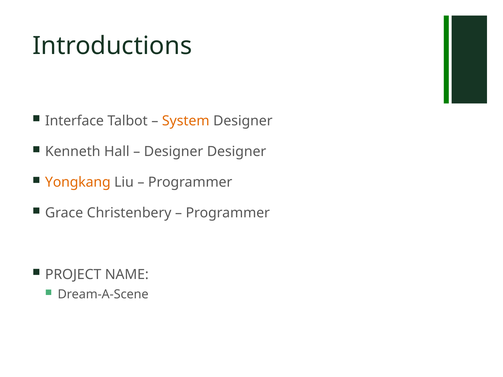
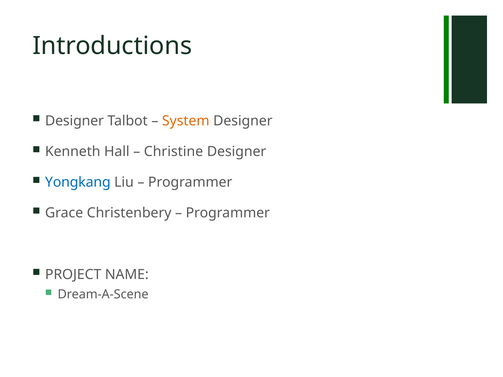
Interface at (74, 121): Interface -> Designer
Designer at (174, 152): Designer -> Christine
Yongkang colour: orange -> blue
